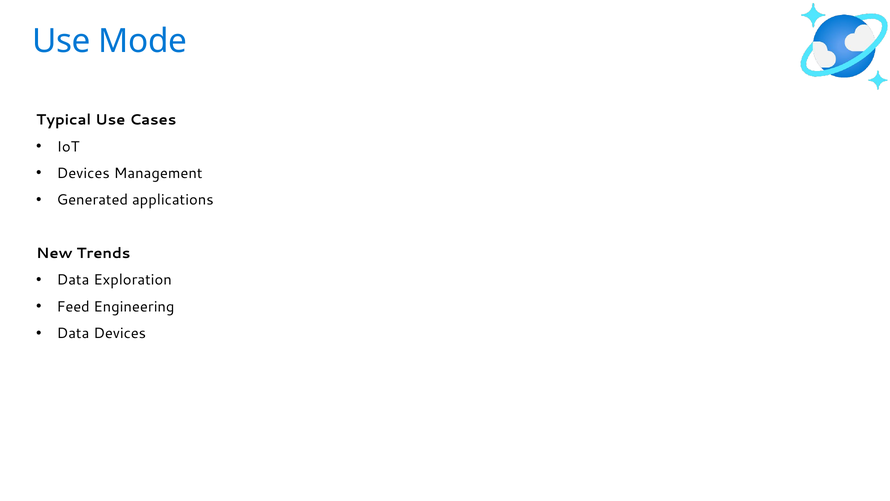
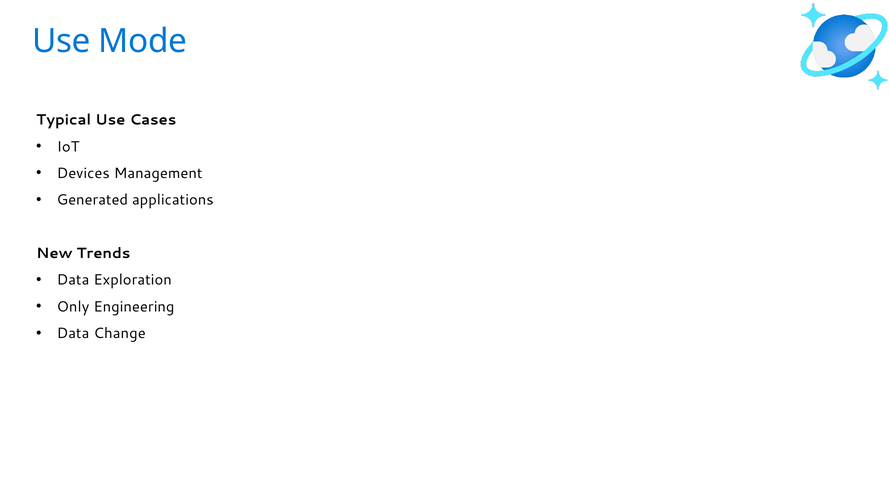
Feed: Feed -> Only
Data Devices: Devices -> Change
